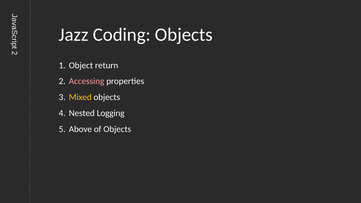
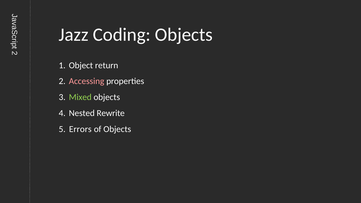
Mixed colour: yellow -> light green
Logging: Logging -> Rewrite
Above: Above -> Errors
